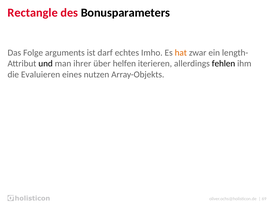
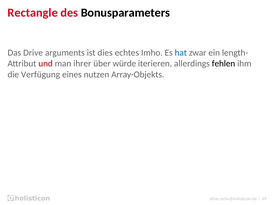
Folge: Folge -> Drive
darf: darf -> dies
hat colour: orange -> blue
und colour: black -> red
helfen: helfen -> würde
Evaluieren: Evaluieren -> Verfügung
